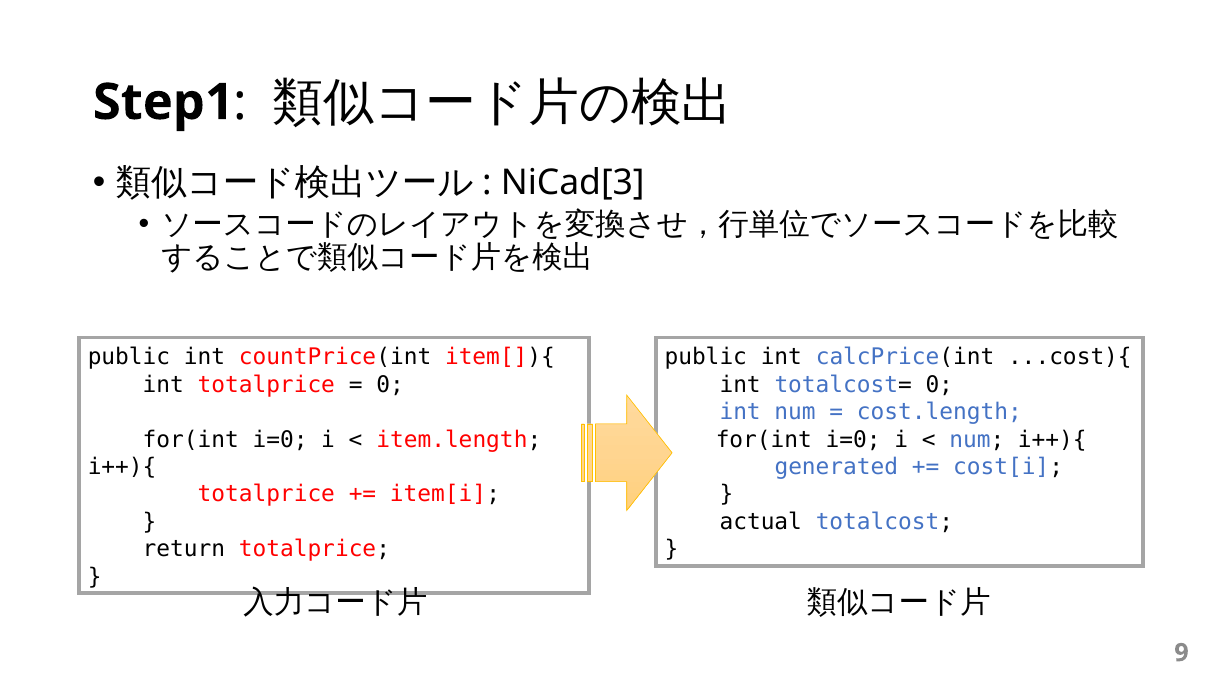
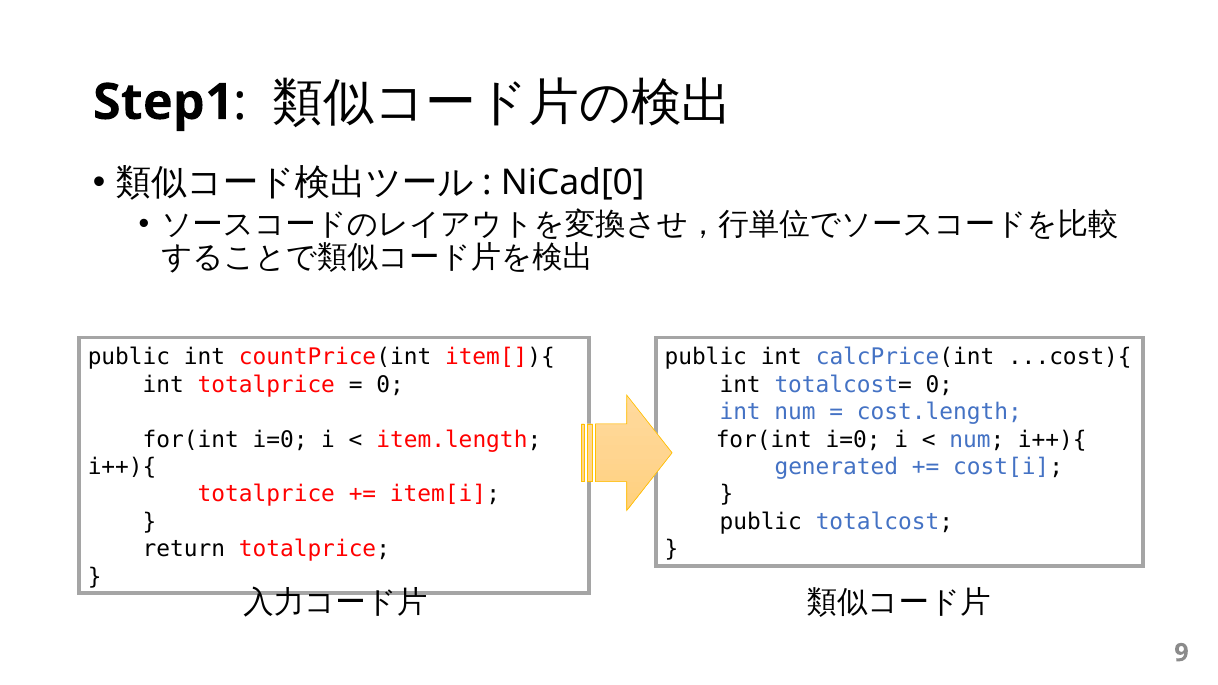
NiCad[3: NiCad[3 -> NiCad[0
actual at (761, 522): actual -> public
